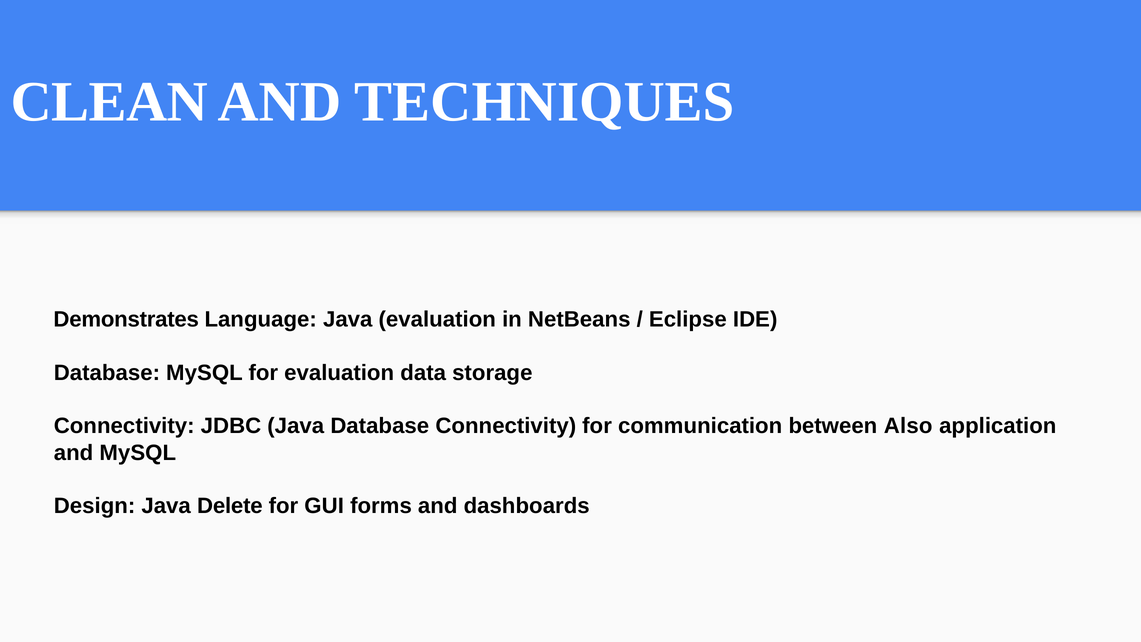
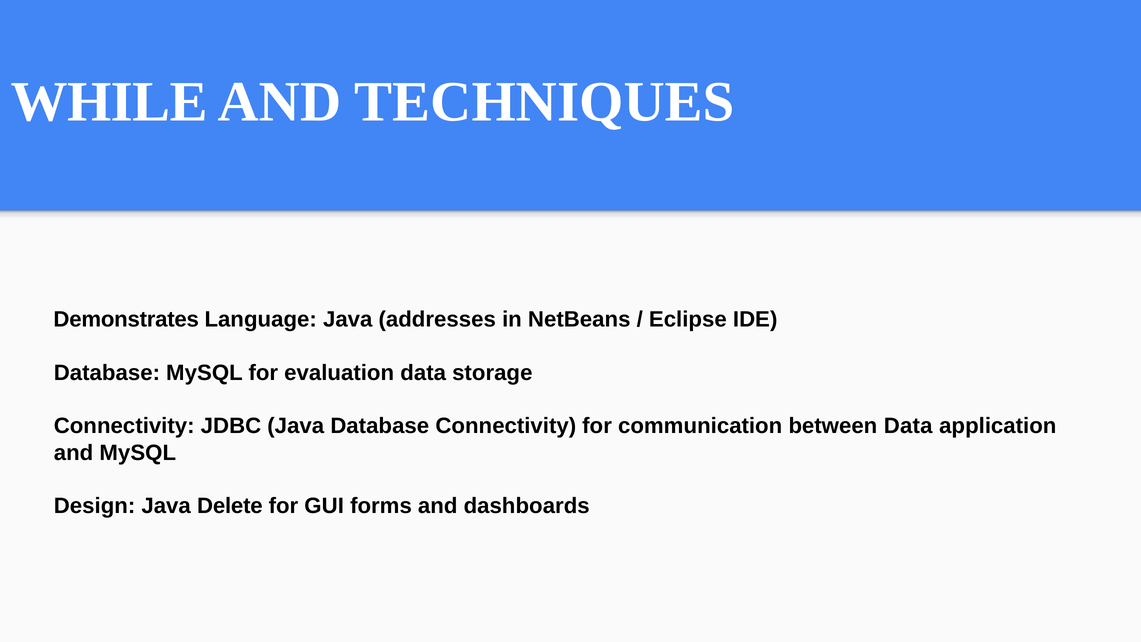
CLEAN: CLEAN -> WHILE
Java evaluation: evaluation -> addresses
between Also: Also -> Data
